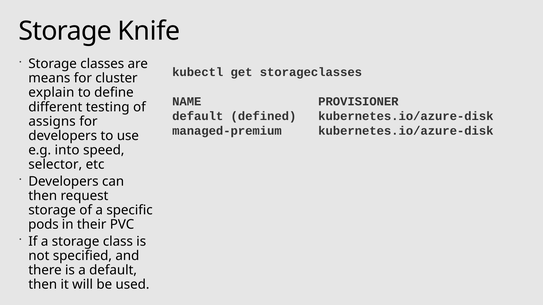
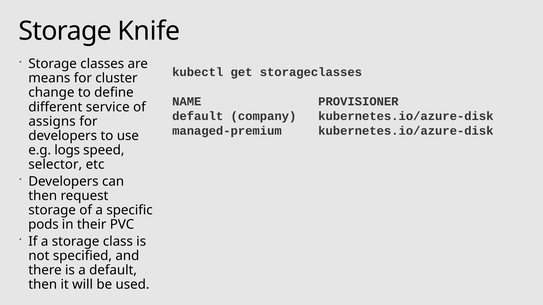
explain: explain -> change
testing: testing -> service
defined: defined -> company
into: into -> logs
